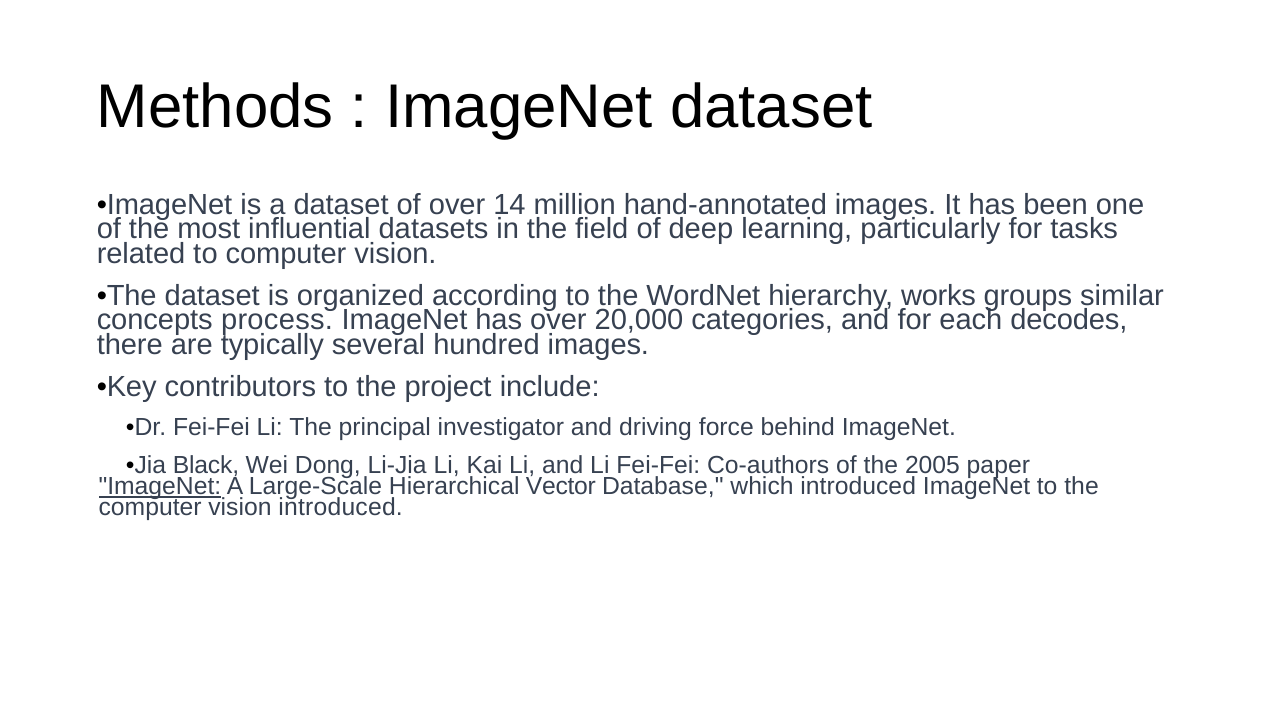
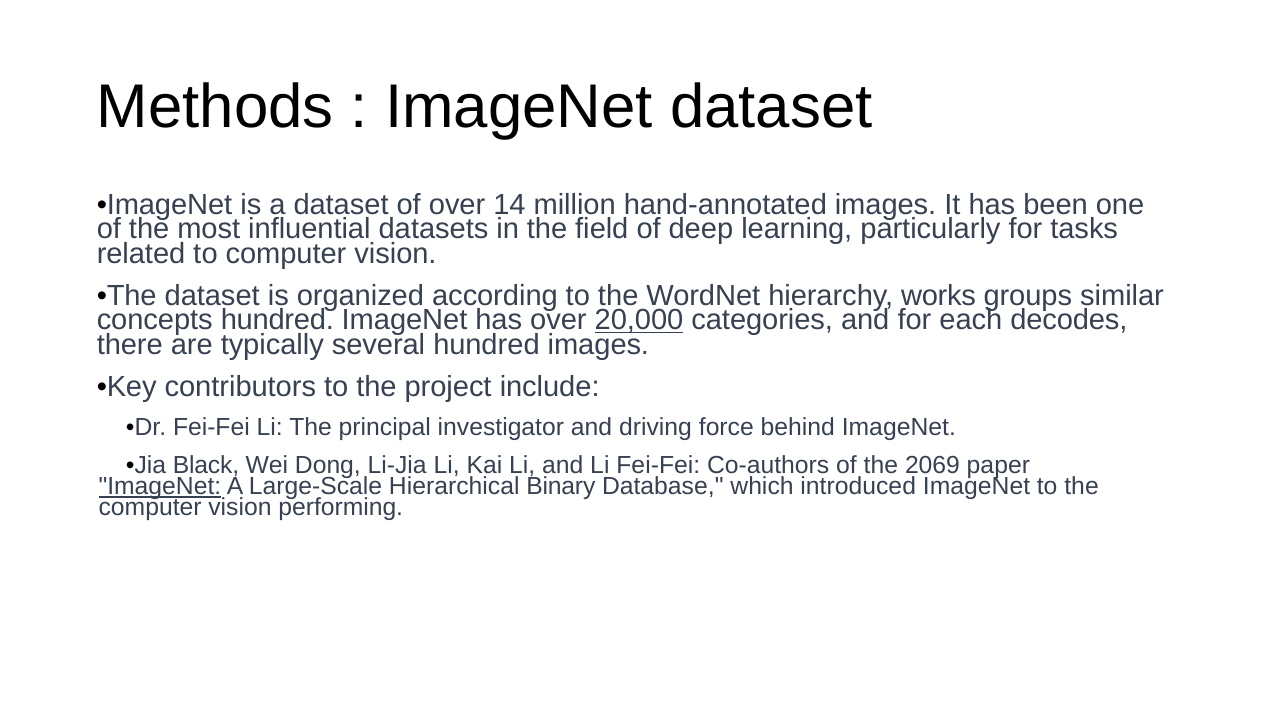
concepts process: process -> hundred
20,000 underline: none -> present
2005: 2005 -> 2069
Vector: Vector -> Binary
vision introduced: introduced -> performing
